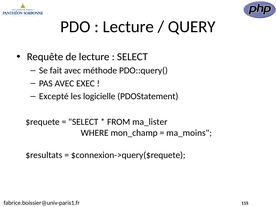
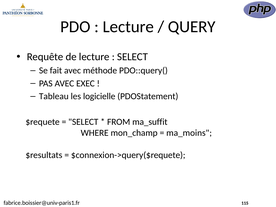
Excepté: Excepté -> Tableau
ma_lister: ma_lister -> ma_suffit
